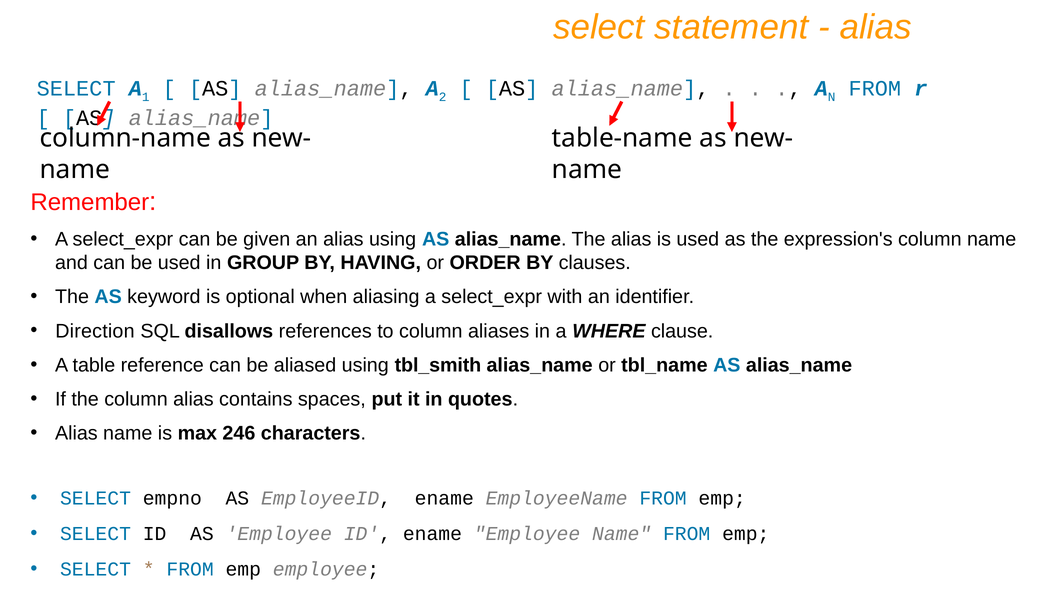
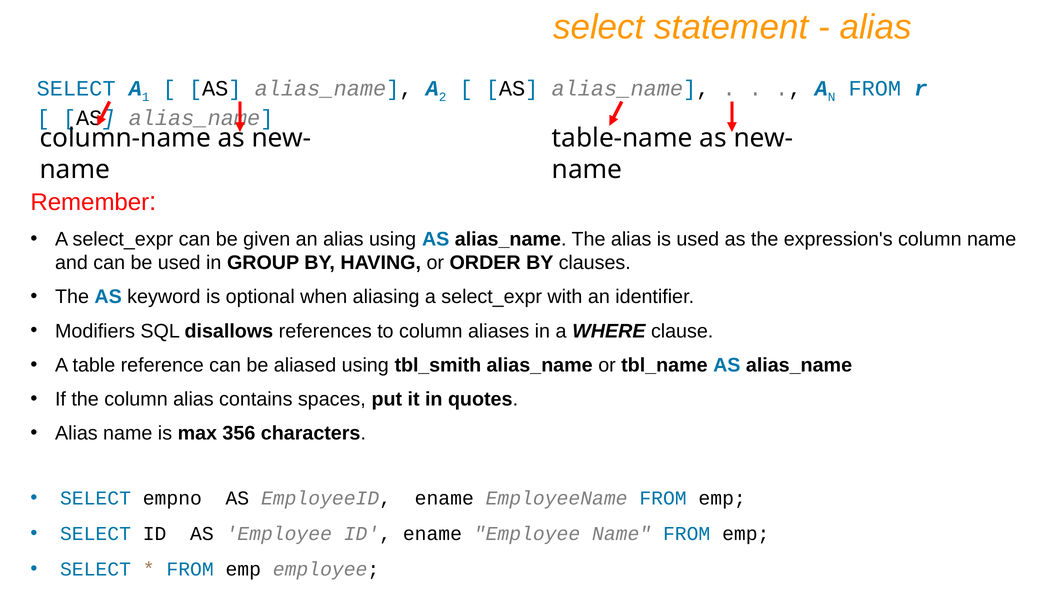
Direction: Direction -> Modifiers
246: 246 -> 356
